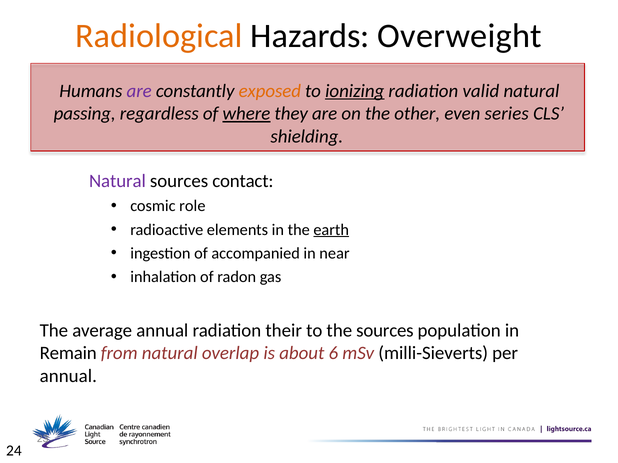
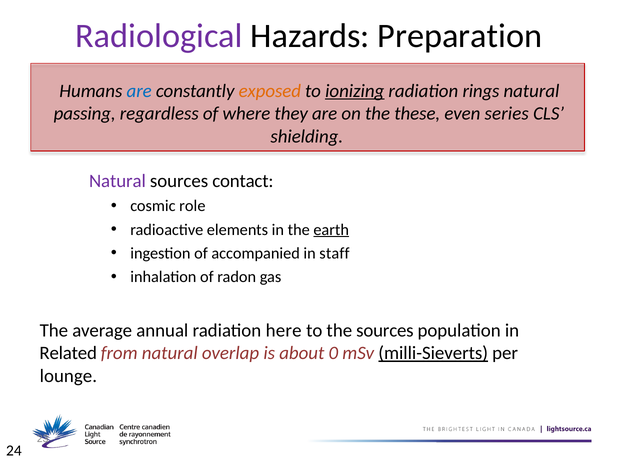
Radiological colour: orange -> purple
Overweight: Overweight -> Preparation
are at (139, 91) colour: purple -> blue
valid: valid -> rings
where underline: present -> none
other: other -> these
near: near -> staff
their: their -> here
Remain: Remain -> Related
6: 6 -> 0
milli-Sieverts underline: none -> present
annual at (68, 376): annual -> lounge
